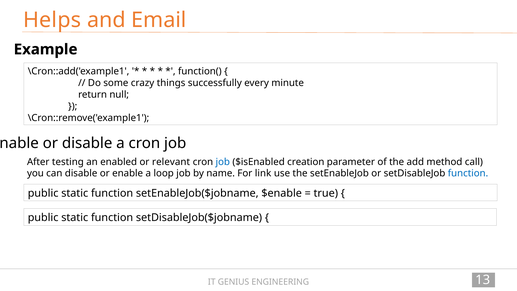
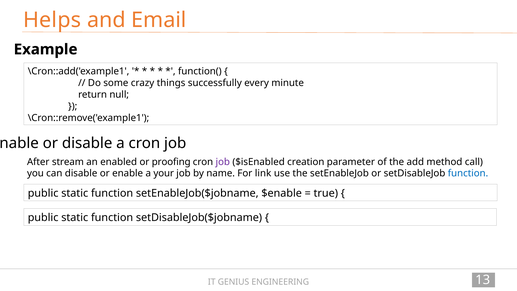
testing: testing -> stream
relevant: relevant -> proofing
job at (223, 162) colour: blue -> purple
loop: loop -> your
